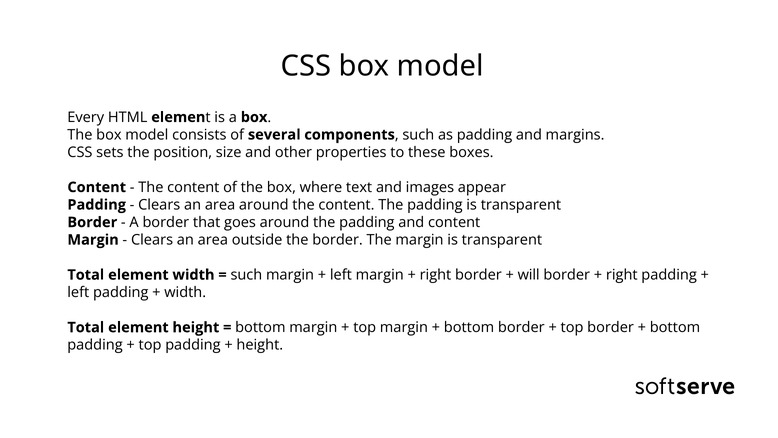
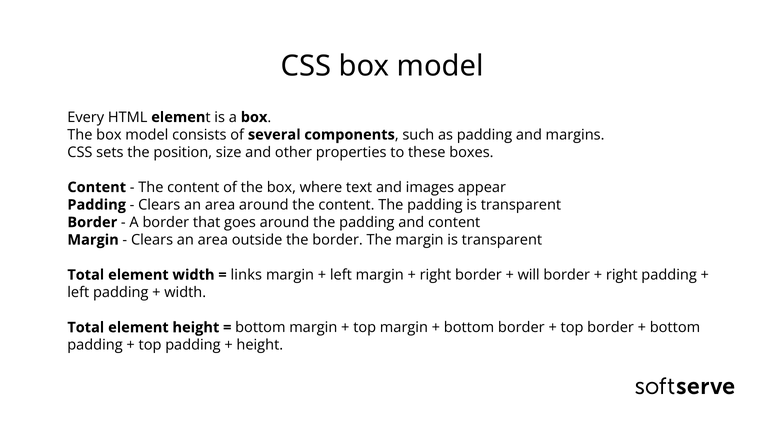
such at (246, 275): such -> links
